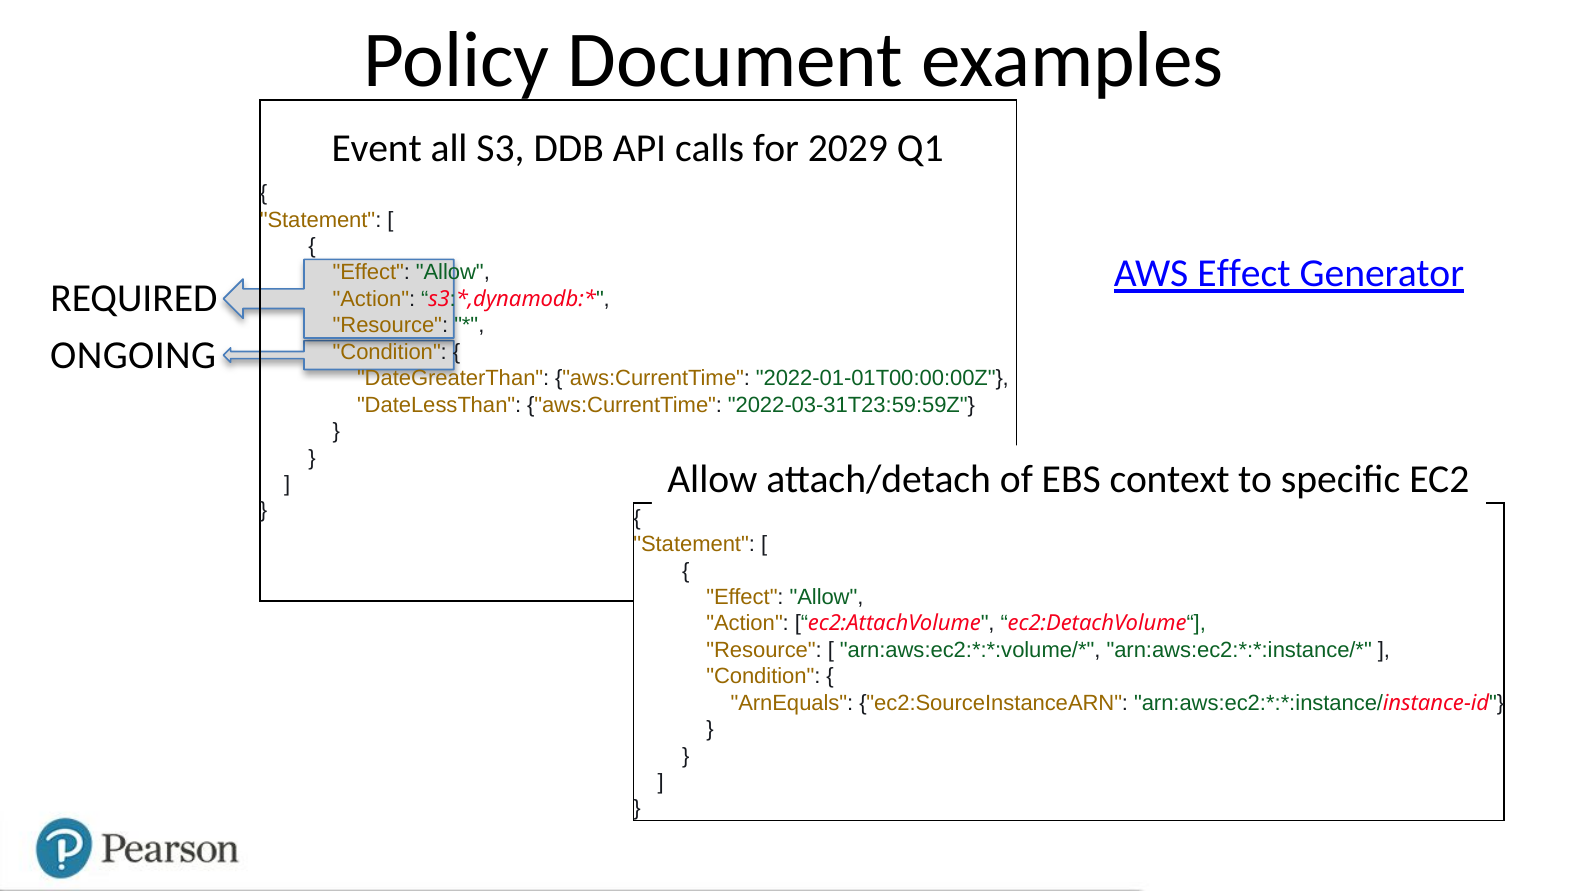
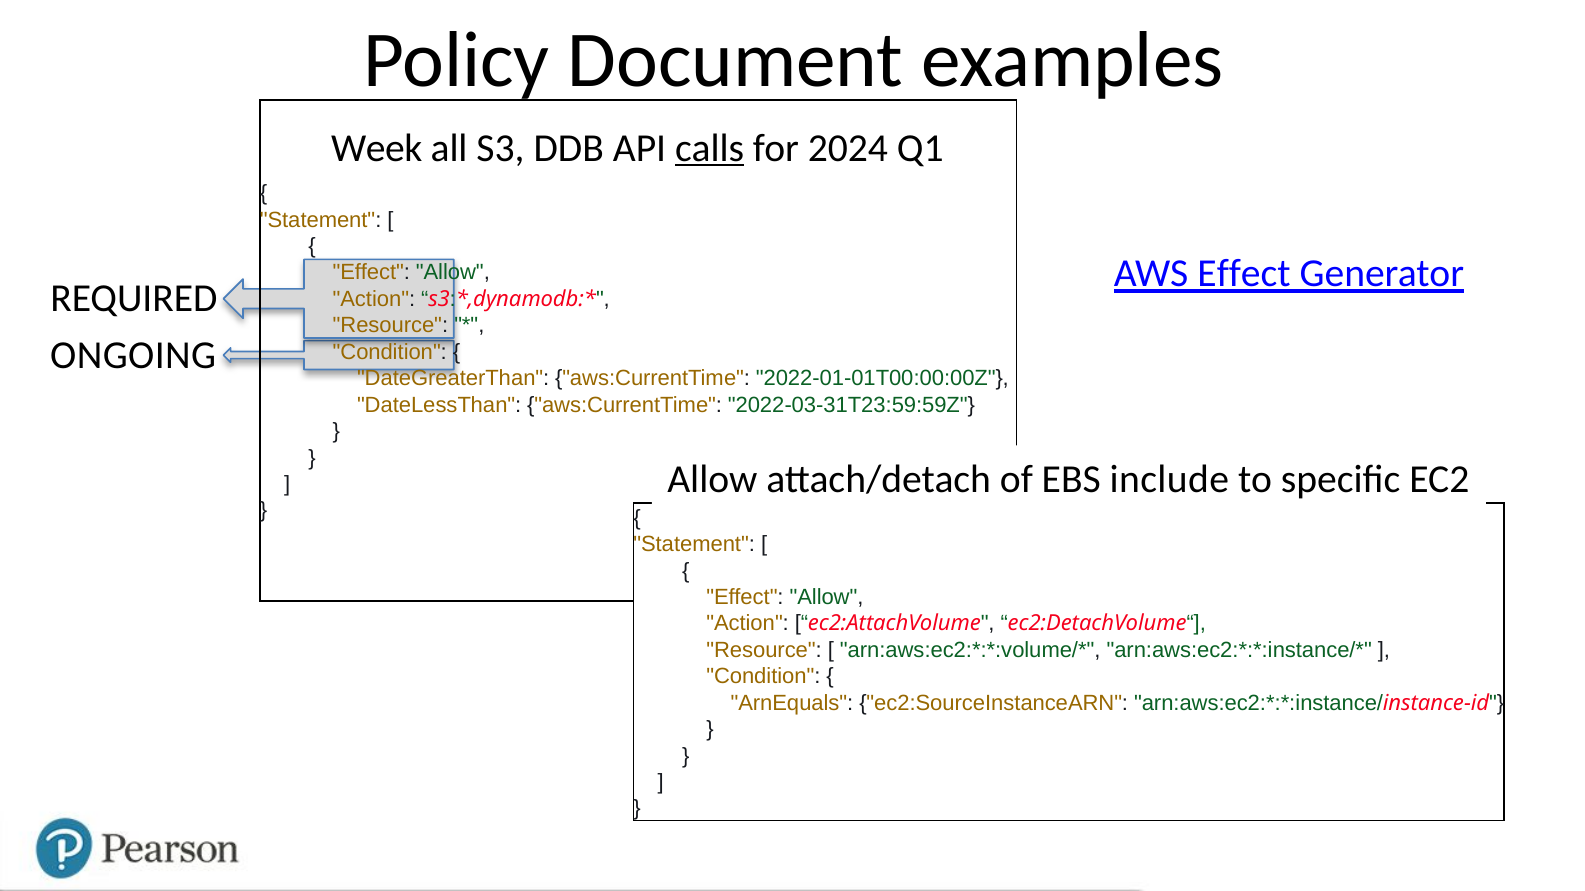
Event: Event -> Week
calls underline: none -> present
2029: 2029 -> 2024
context: context -> include
